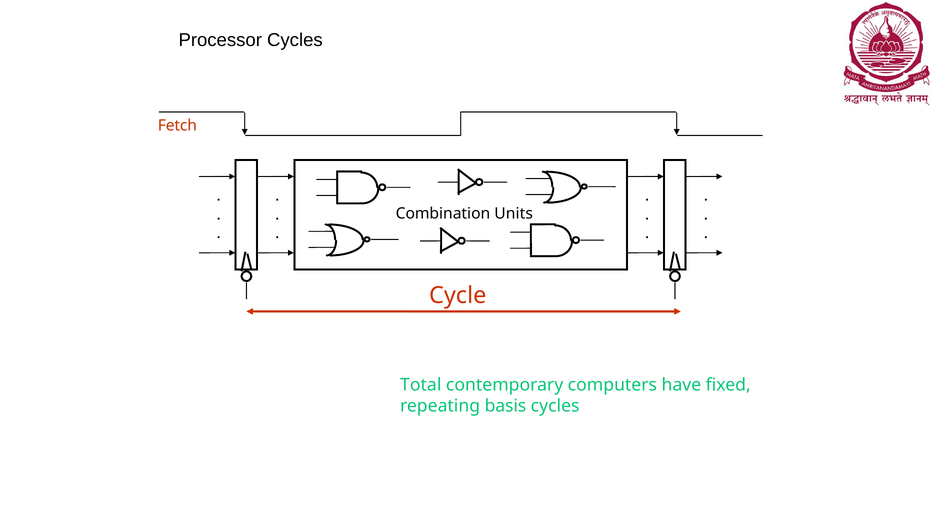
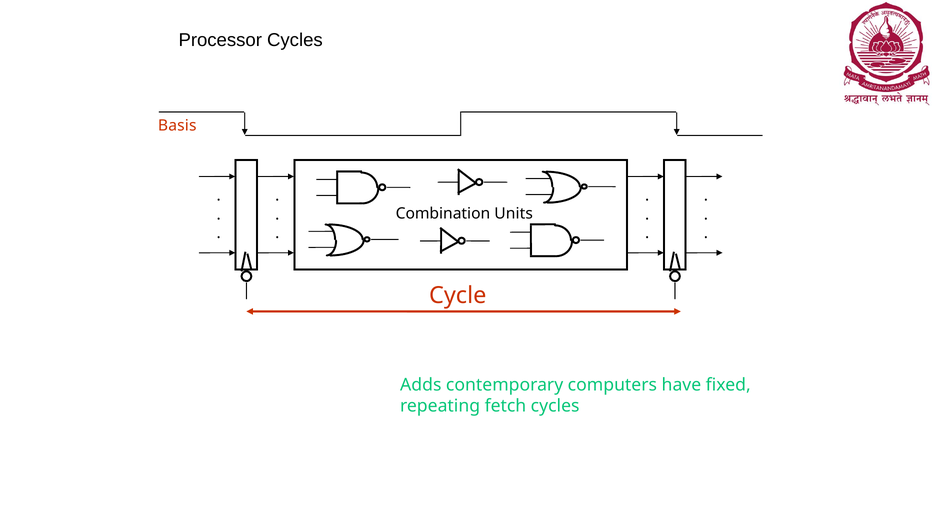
Fetch: Fetch -> Basis
Total: Total -> Adds
basis: basis -> fetch
